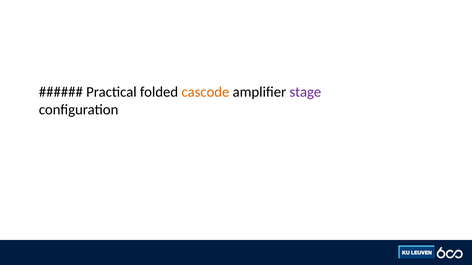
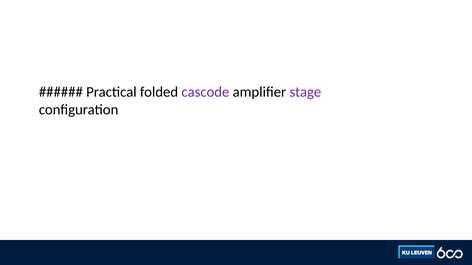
cascode colour: orange -> purple
